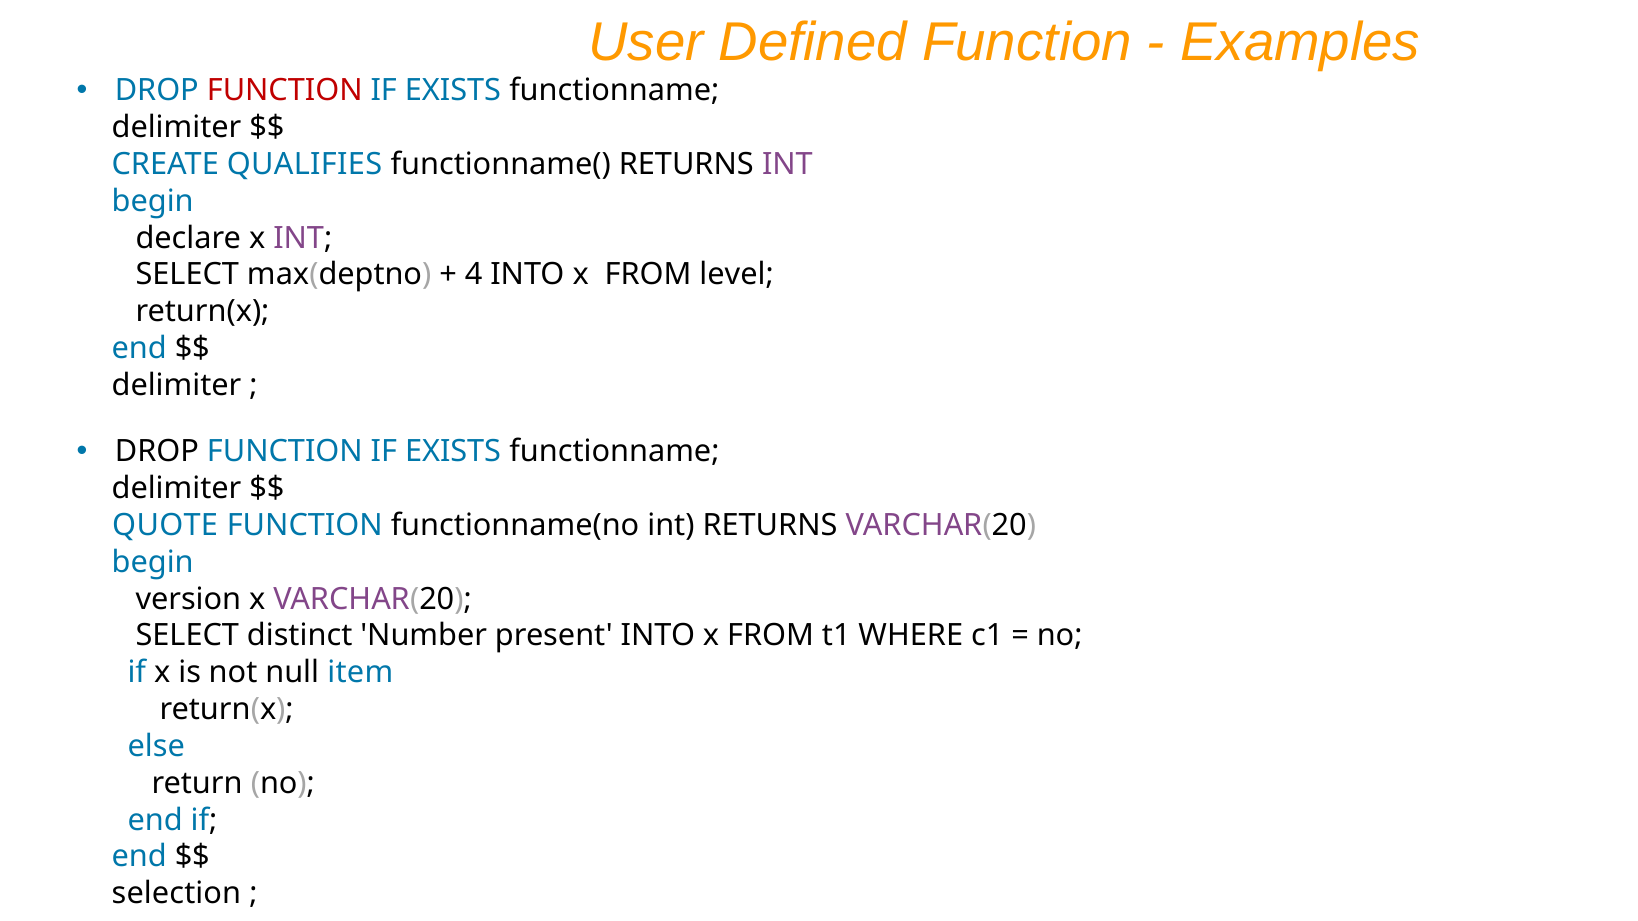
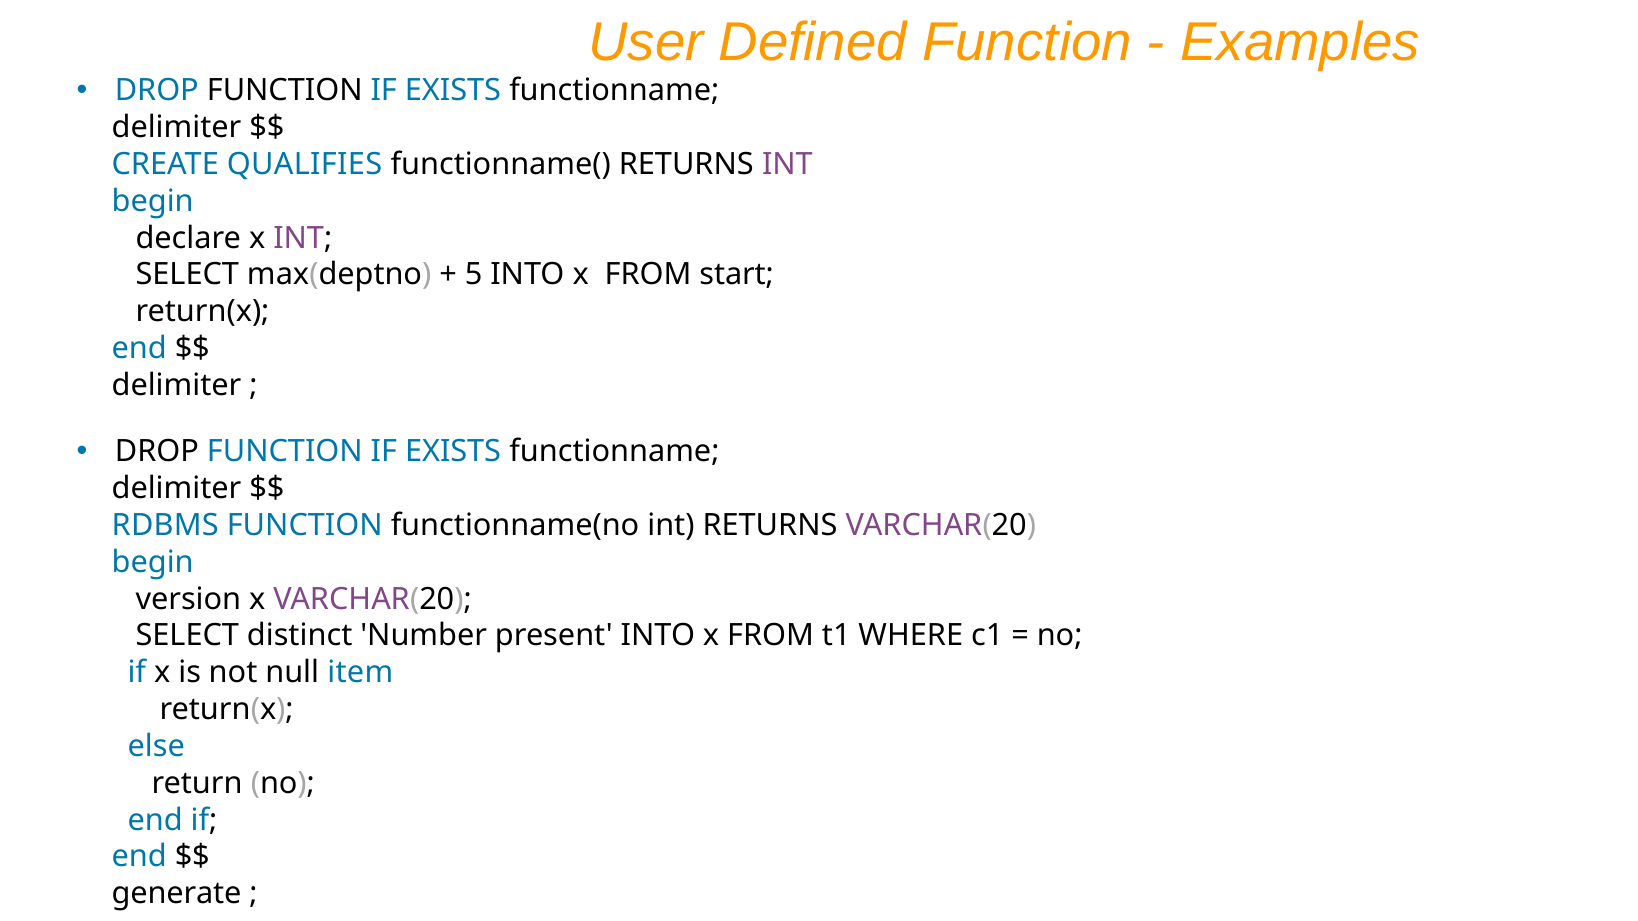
FUNCTION at (285, 91) colour: red -> black
4: 4 -> 5
level: level -> start
QUOTE: QUOTE -> RDBMS
selection: selection -> generate
